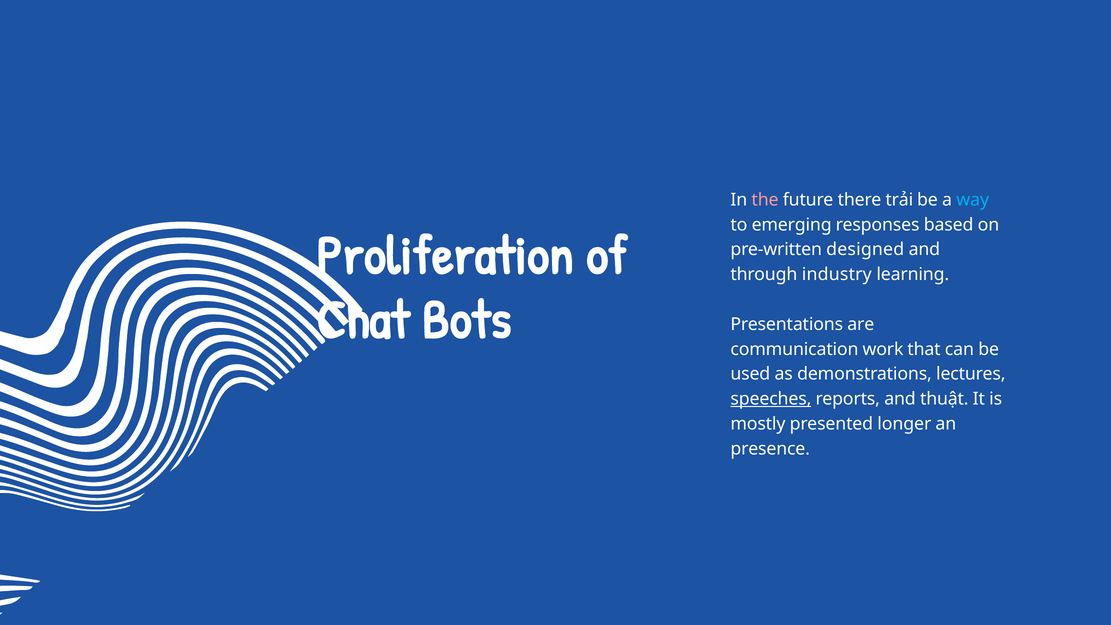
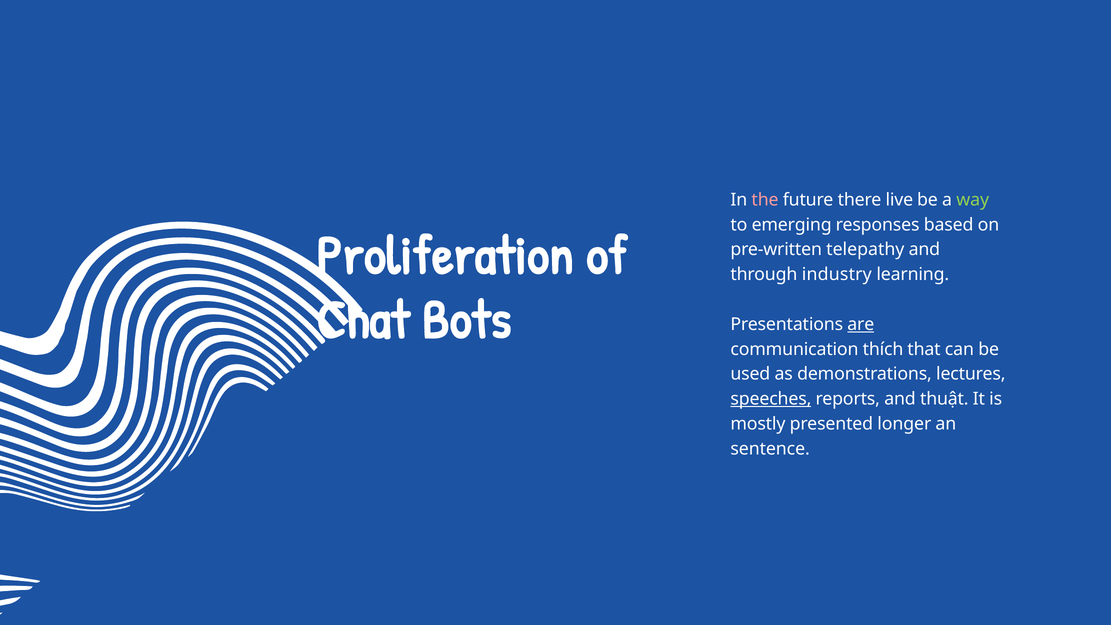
trải: trải -> live
way colour: light blue -> light green
designed: designed -> telepathy
are underline: none -> present
work: work -> thích
presence: presence -> sentence
